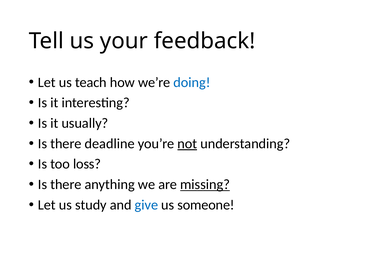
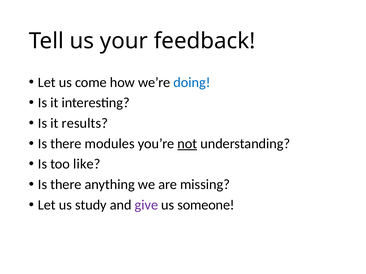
teach: teach -> come
usually: usually -> results
deadline: deadline -> modules
loss: loss -> like
missing underline: present -> none
give colour: blue -> purple
